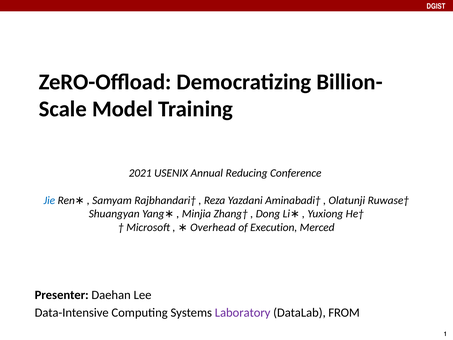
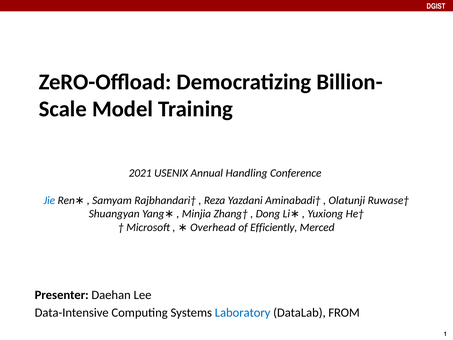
Reducing: Reducing -> Handling
Execution: Execution -> Efficiently
Laboratory colour: purple -> blue
